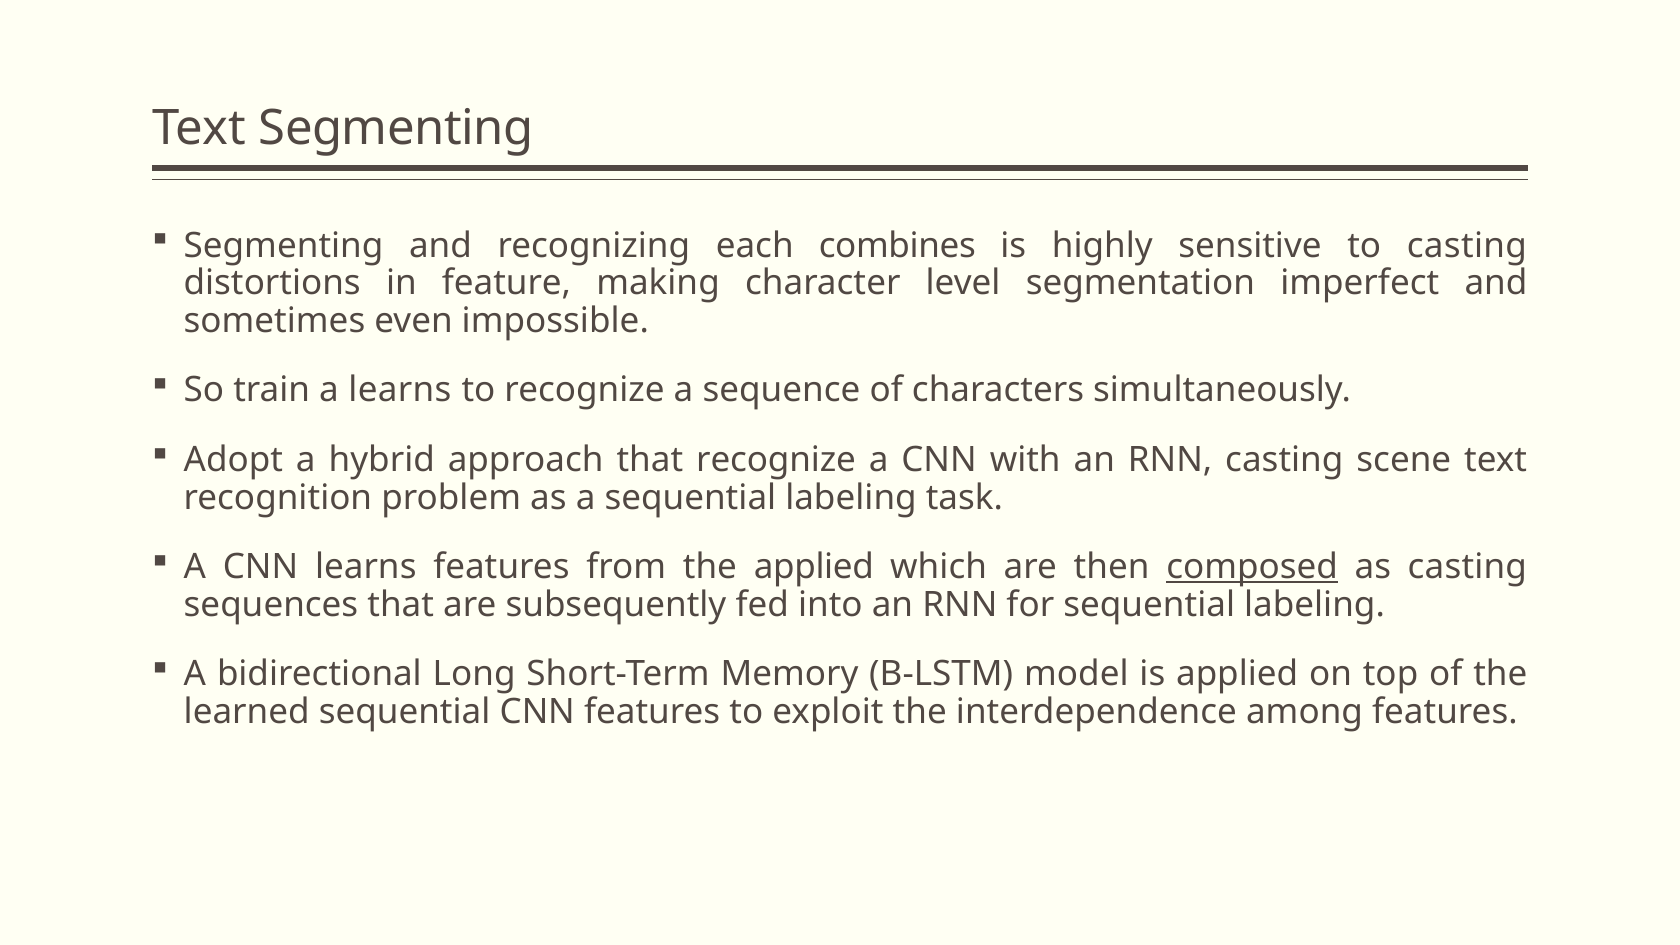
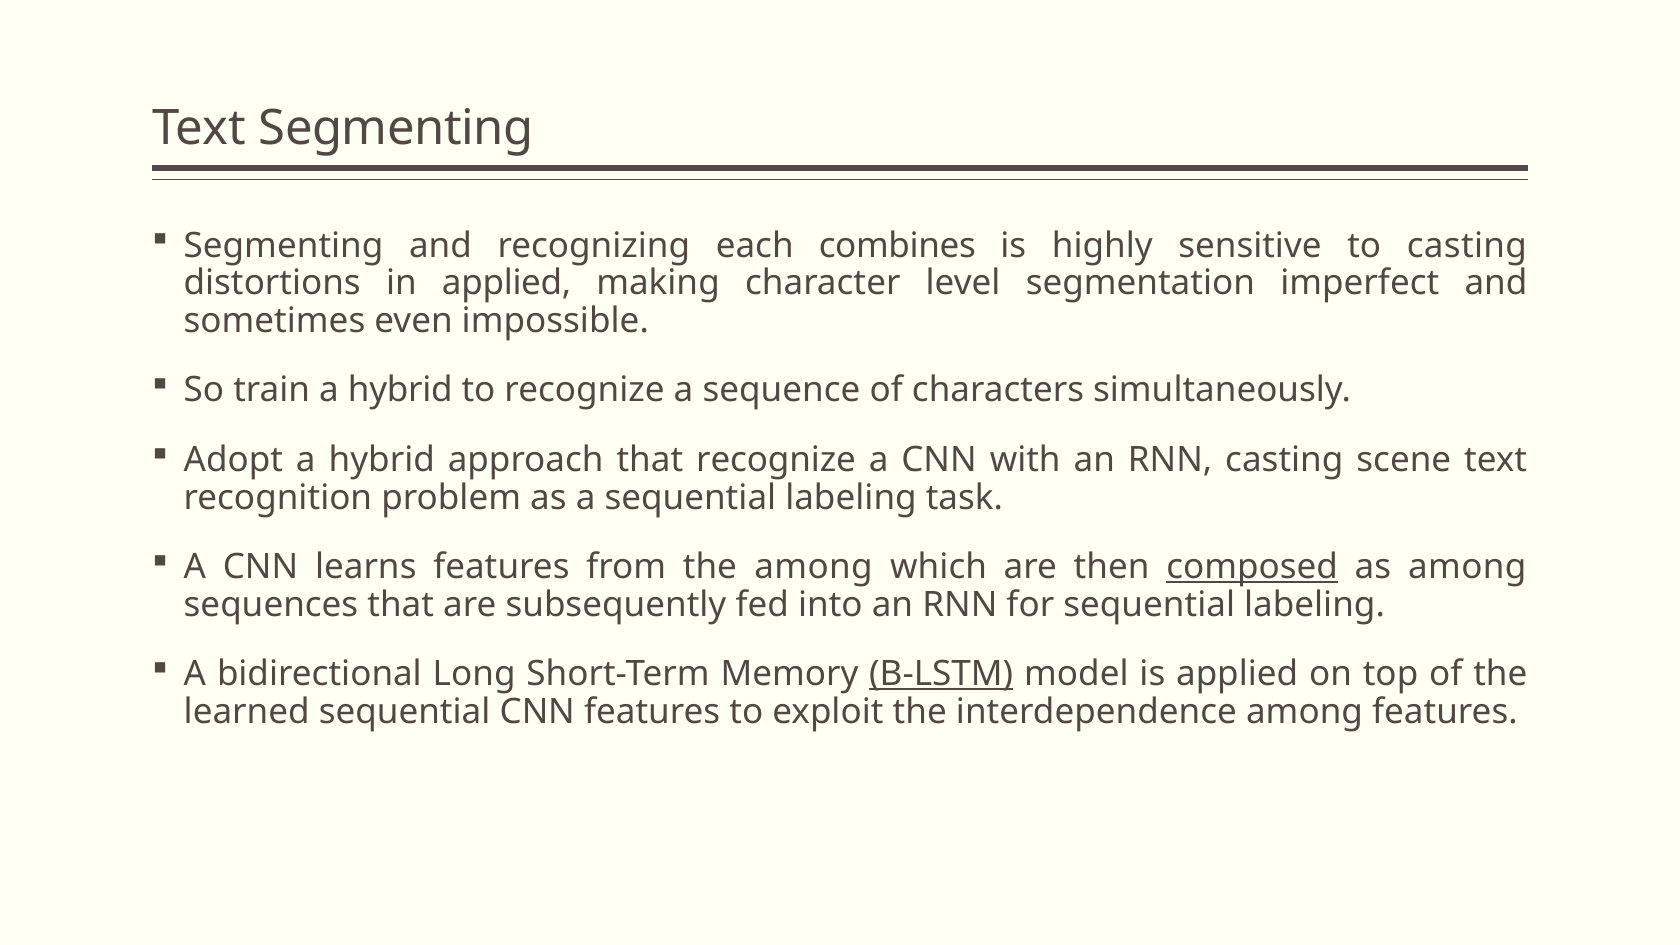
in feature: feature -> applied
train a learns: learns -> hybrid
the applied: applied -> among
as casting: casting -> among
B-LSTM underline: none -> present
